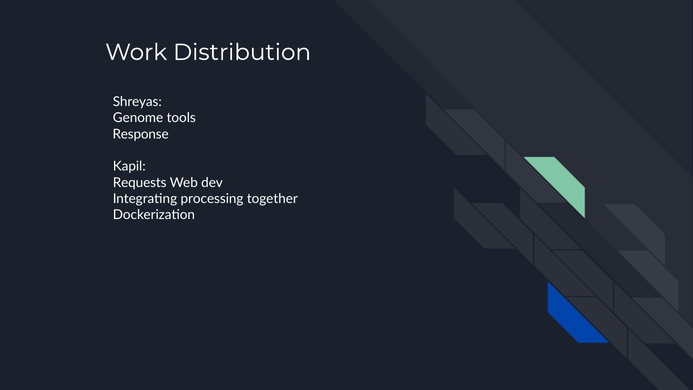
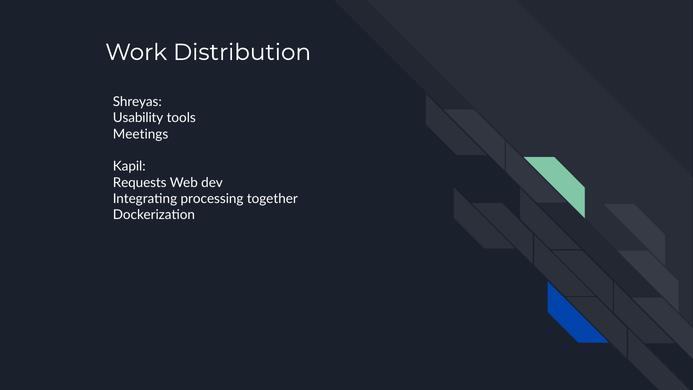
Genome: Genome -> Usability
Response: Response -> Meetings
